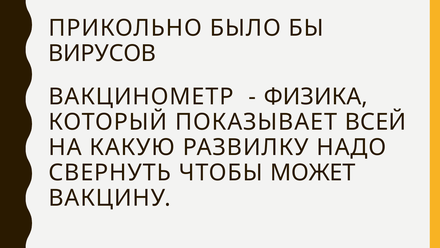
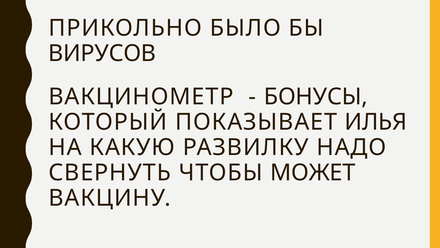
ФИЗИКА: ФИЗИКА -> БОНУСЫ
ВСЕЙ: ВСЕЙ -> ИЛЬЯ
